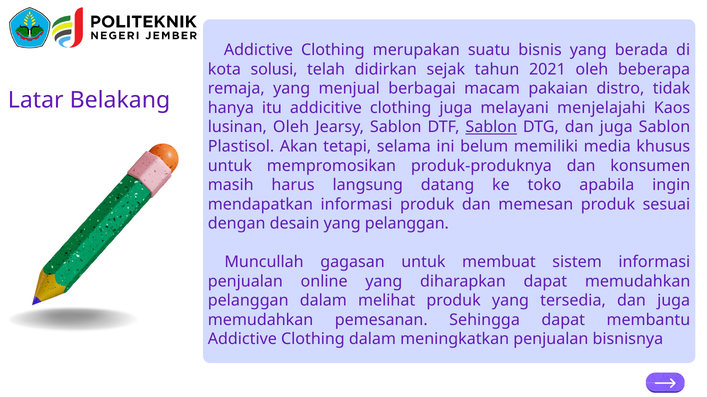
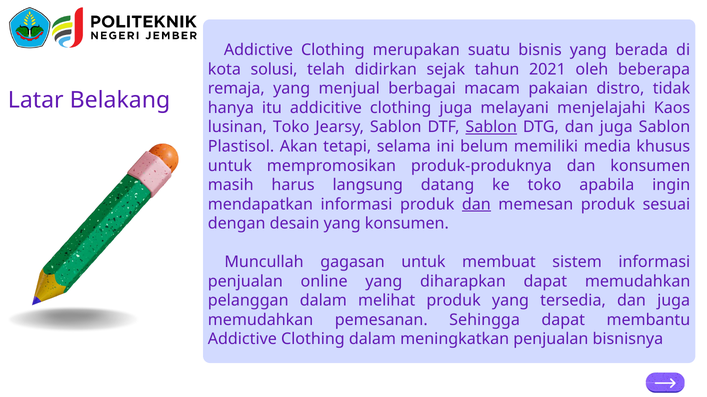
lusinan Oleh: Oleh -> Toko
dan at (476, 205) underline: none -> present
yang pelanggan: pelanggan -> konsumen
